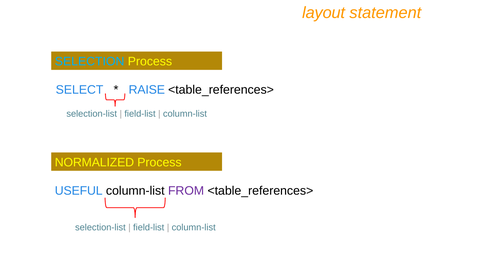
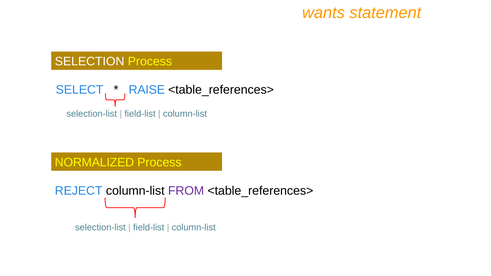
layout: layout -> wants
SELECTION colour: light blue -> white
USEFUL: USEFUL -> REJECT
